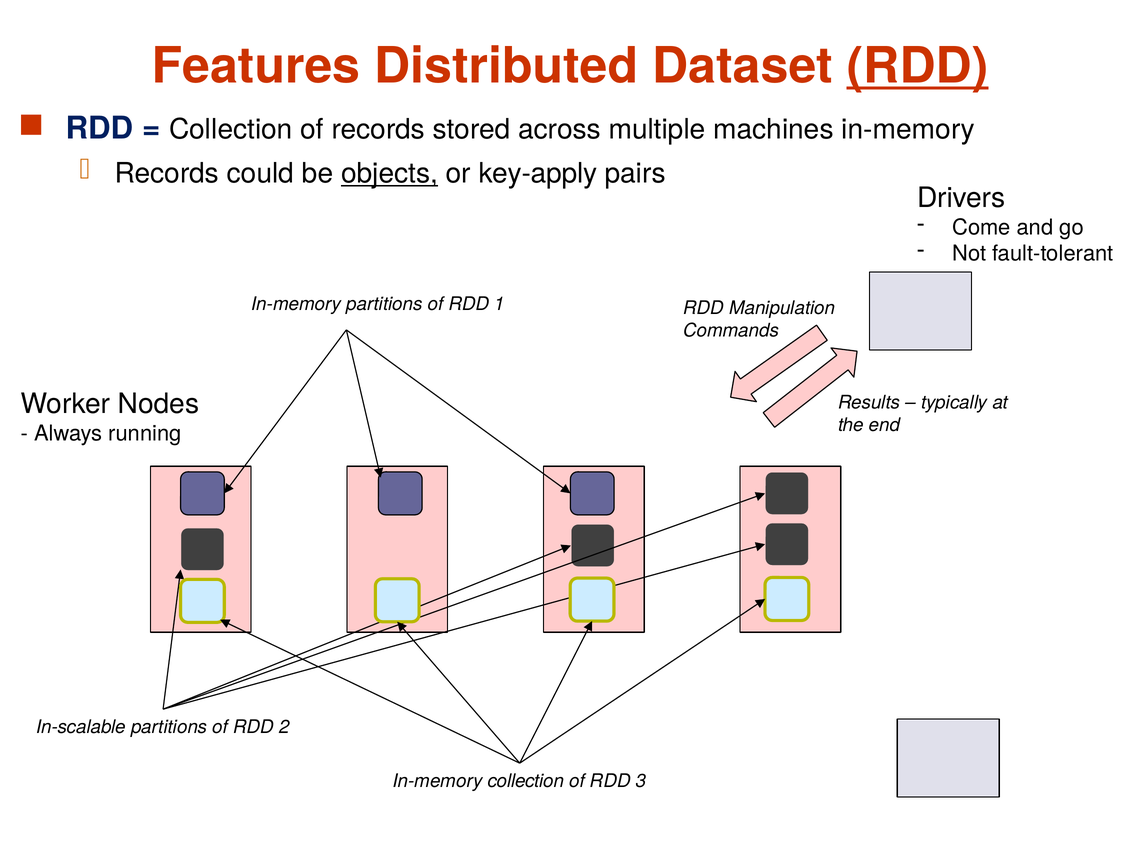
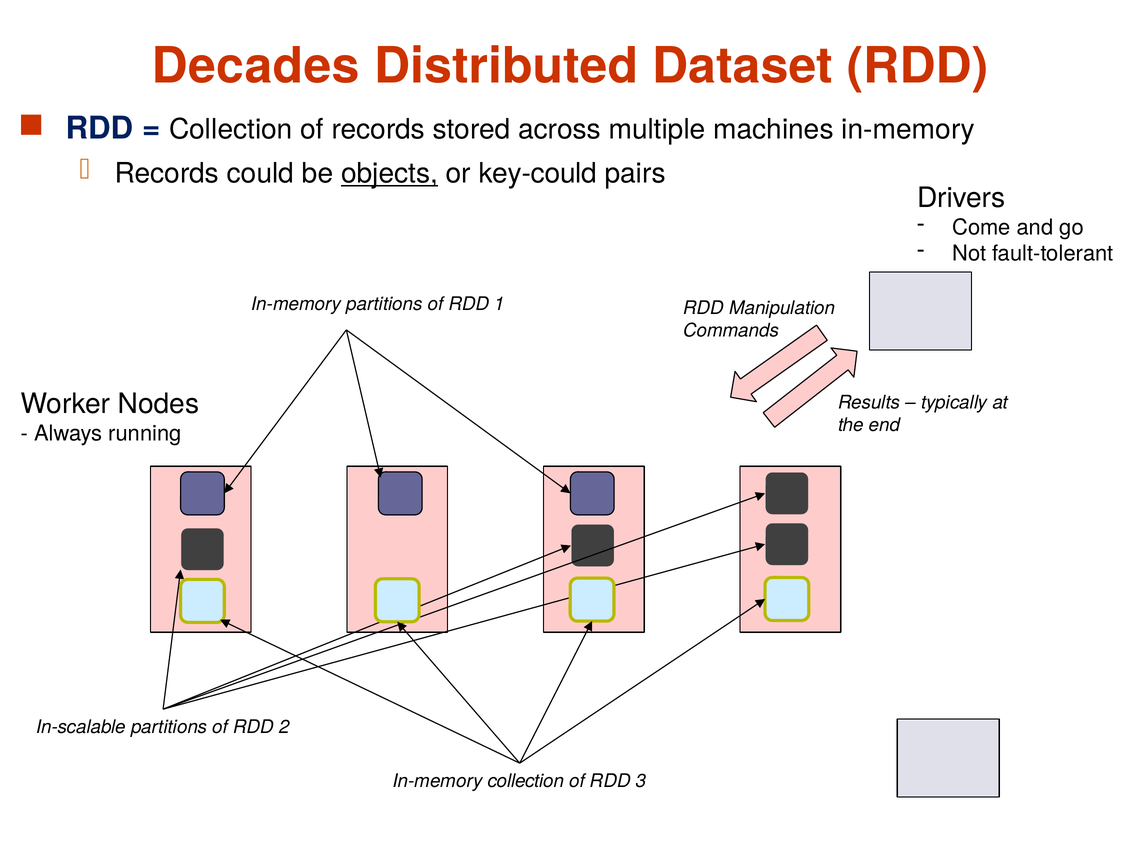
Features: Features -> Decades
RDD at (918, 66) underline: present -> none
key-apply: key-apply -> key-could
